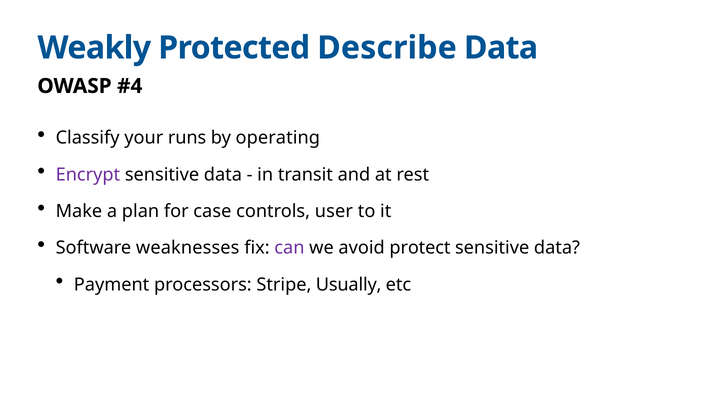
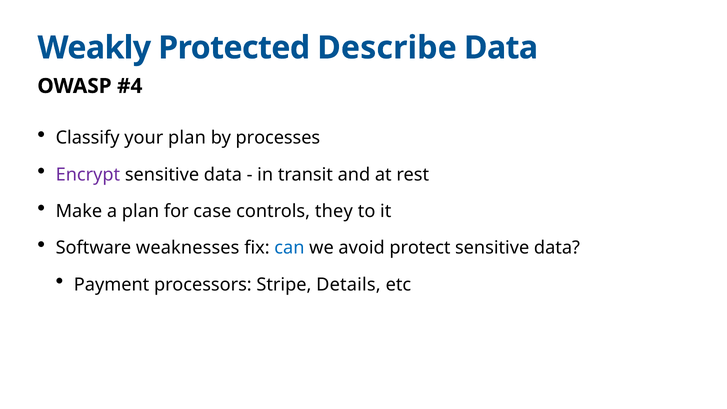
your runs: runs -> plan
operating: operating -> processes
user: user -> they
can colour: purple -> blue
Usually: Usually -> Details
